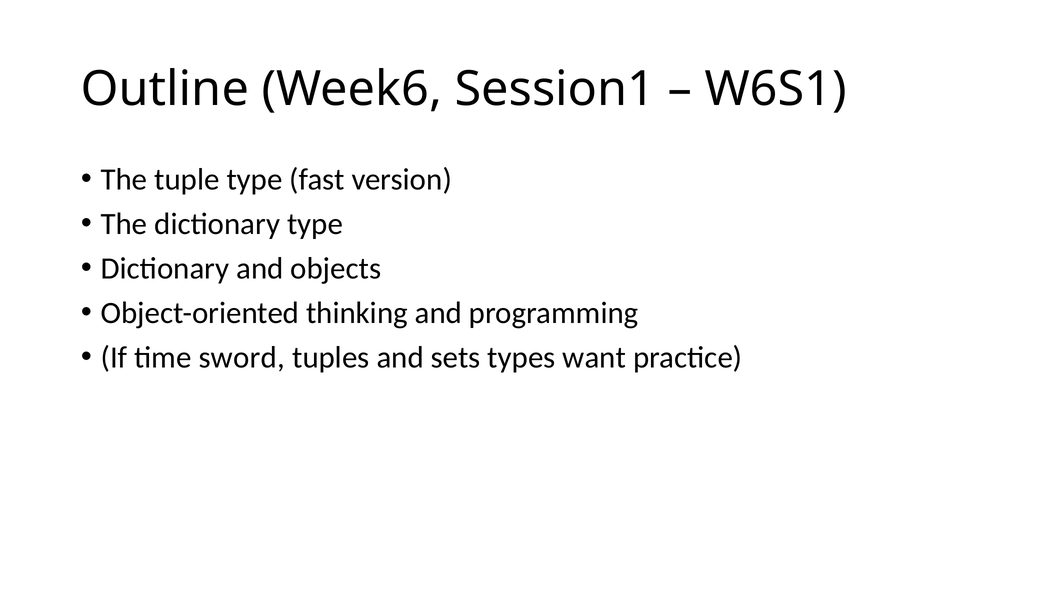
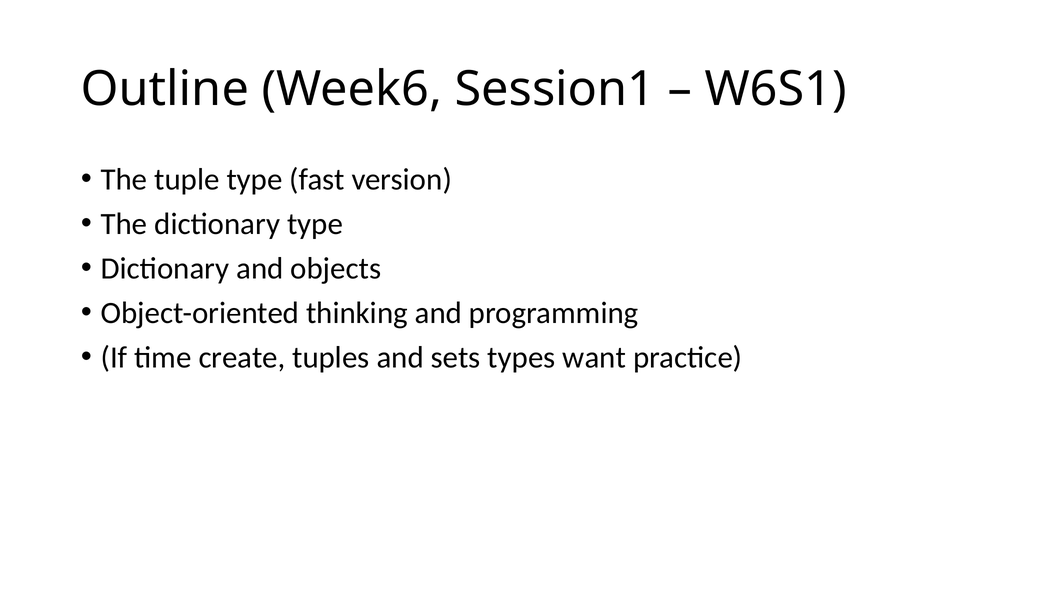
sword: sword -> create
